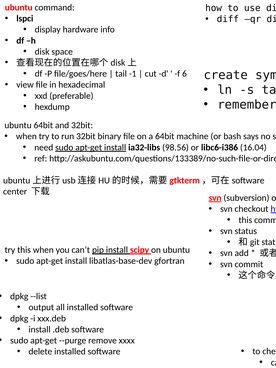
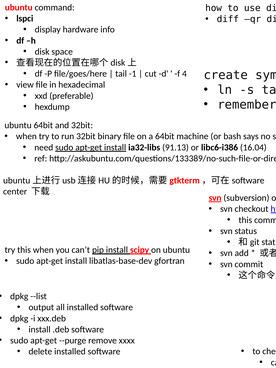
6: 6 -> 4
98.56: 98.56 -> 91.13
